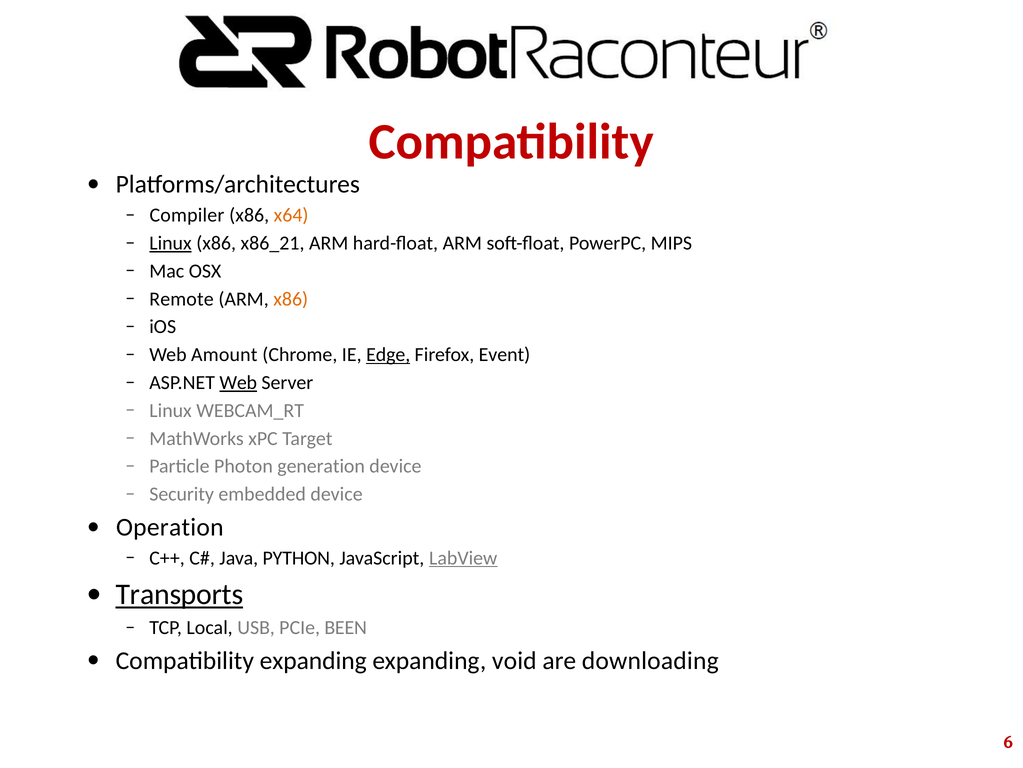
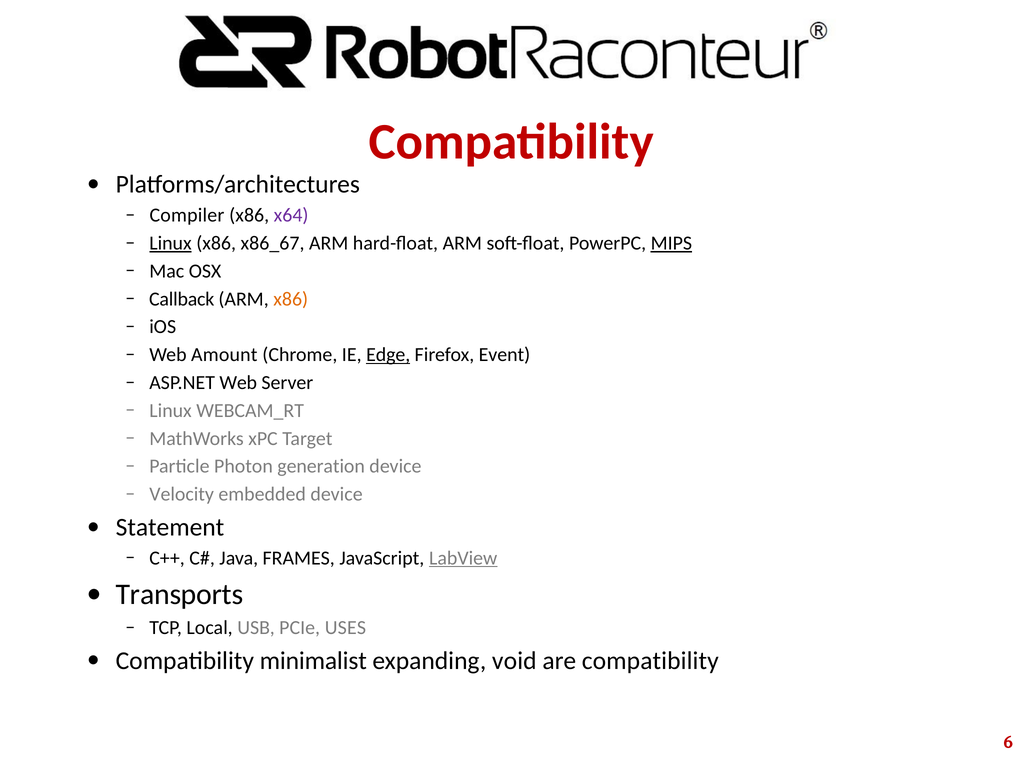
x64 colour: orange -> purple
x86_21: x86_21 -> x86_67
MIPS underline: none -> present
Remote: Remote -> Callback
Web at (238, 382) underline: present -> none
Security: Security -> Velocity
Operation: Operation -> Statement
PYTHON: PYTHON -> FRAMES
Transports underline: present -> none
BEEN: BEEN -> USES
Compatibility expanding: expanding -> minimalist
are downloading: downloading -> compatibility
